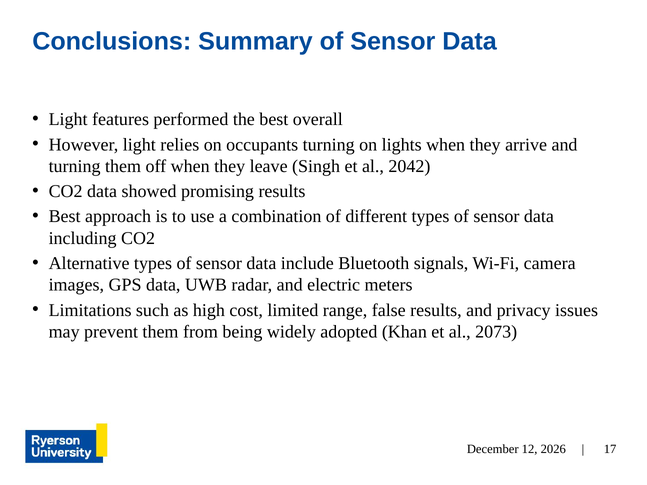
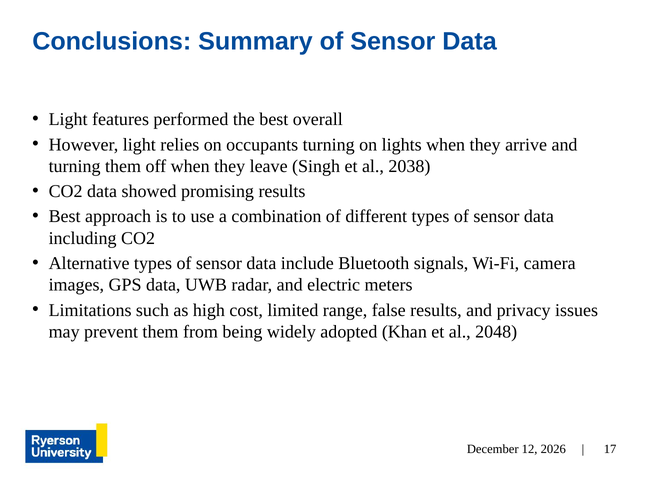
2042: 2042 -> 2038
2073: 2073 -> 2048
